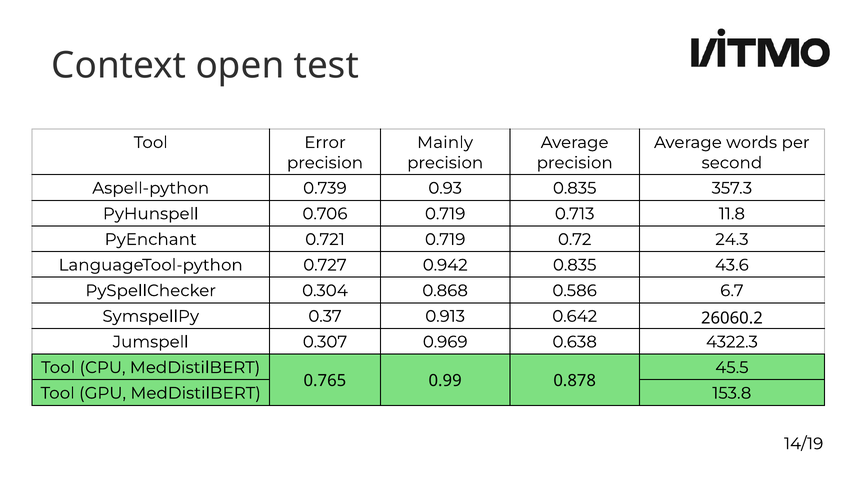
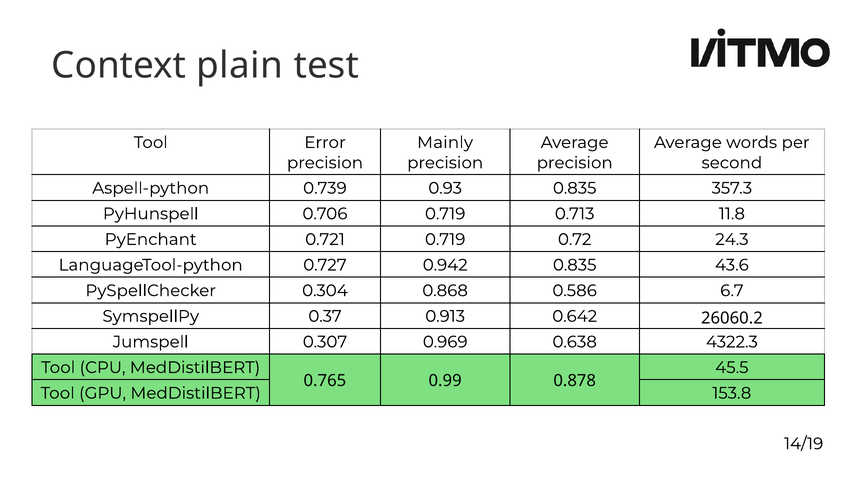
open: open -> plain
